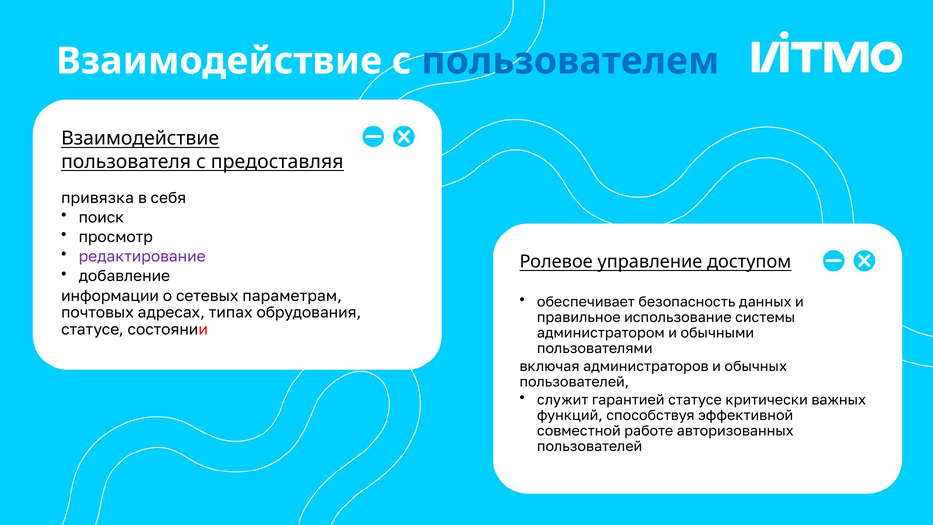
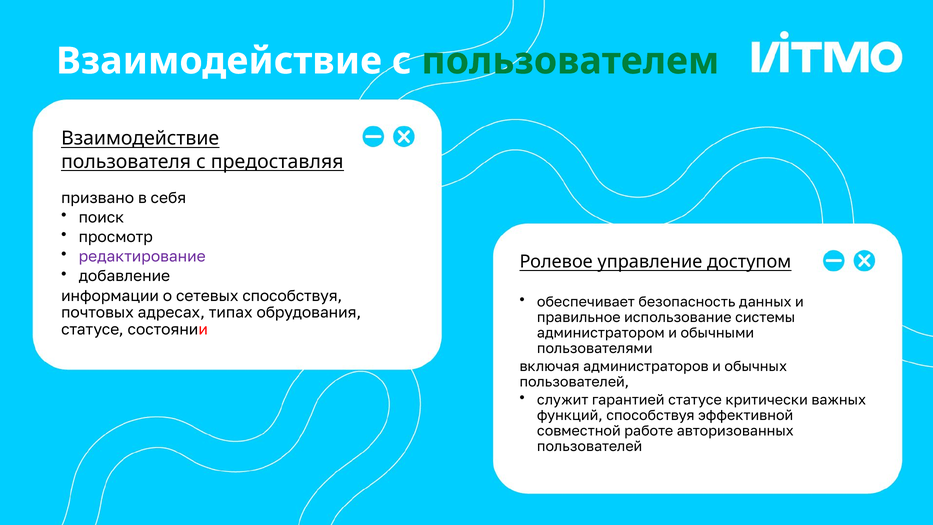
пользователем colour: blue -> green
привязка: привязка -> призвано
сетевых параметрам: параметрам -> способствуя
